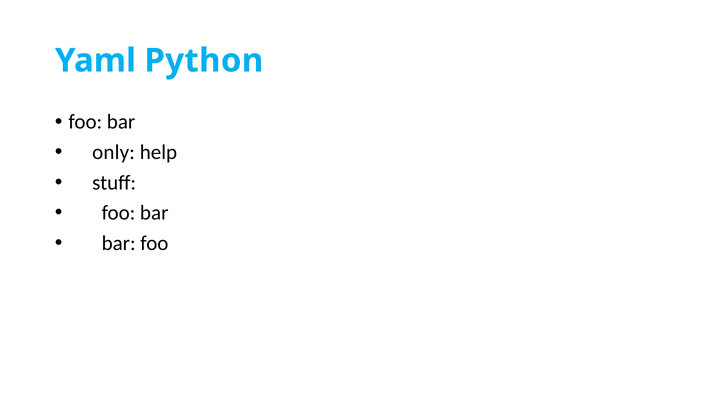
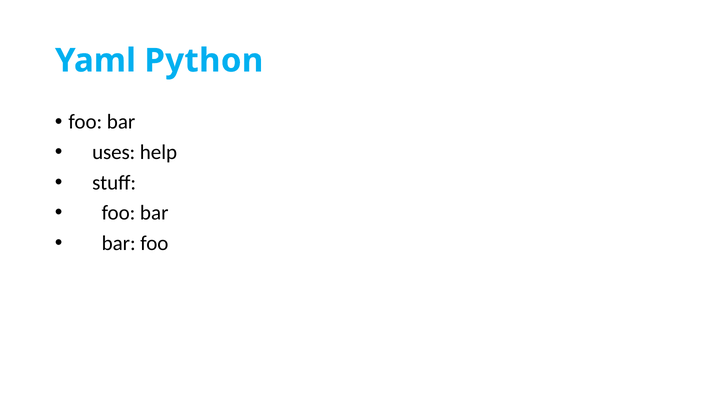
only: only -> uses
